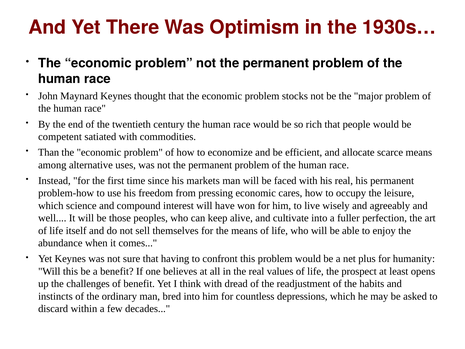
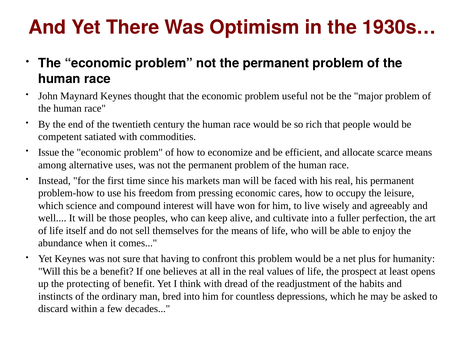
stocks: stocks -> useful
Than: Than -> Issue
challenges: challenges -> protecting
